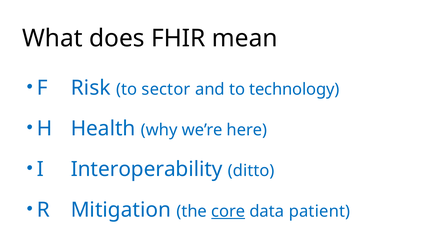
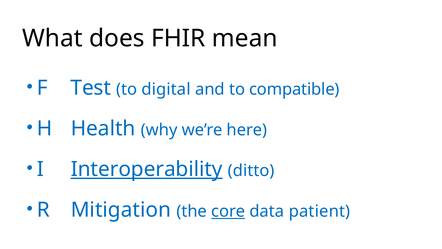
Risk: Risk -> Test
sector: sector -> digital
technology: technology -> compatible
Interoperability underline: none -> present
